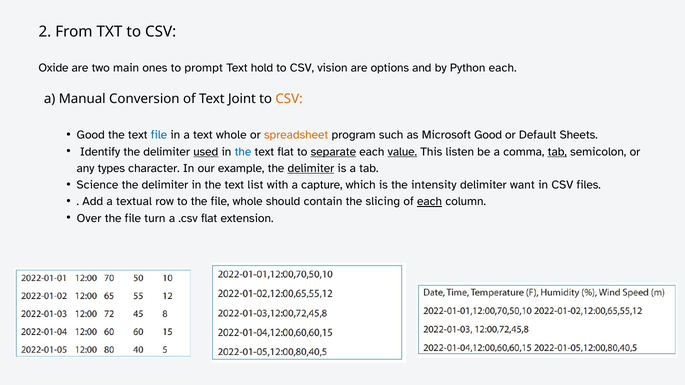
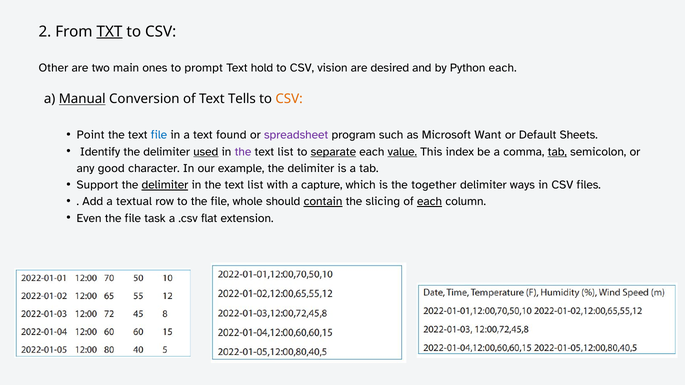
TXT underline: none -> present
Oxide: Oxide -> Other
options: options -> desired
Manual underline: none -> present
Joint: Joint -> Tells
Good at (91, 135): Good -> Point
text whole: whole -> found
spreadsheet colour: orange -> purple
Microsoft Good: Good -> Want
the at (243, 152) colour: blue -> purple
flat at (286, 152): flat -> list
listen: listen -> index
types: types -> good
delimiter at (311, 168) underline: present -> none
Science: Science -> Support
delimiter at (165, 185) underline: none -> present
intensity: intensity -> together
want: want -> ways
contain underline: none -> present
Over: Over -> Even
turn: turn -> task
